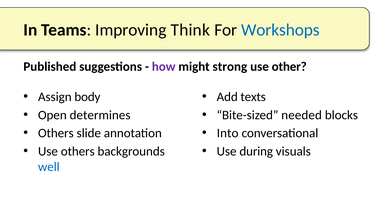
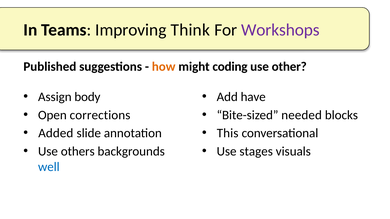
Workshops colour: blue -> purple
how colour: purple -> orange
strong: strong -> coding
texts: texts -> have
determines: determines -> corrections
Others at (56, 133): Others -> Added
Into: Into -> This
during: during -> stages
